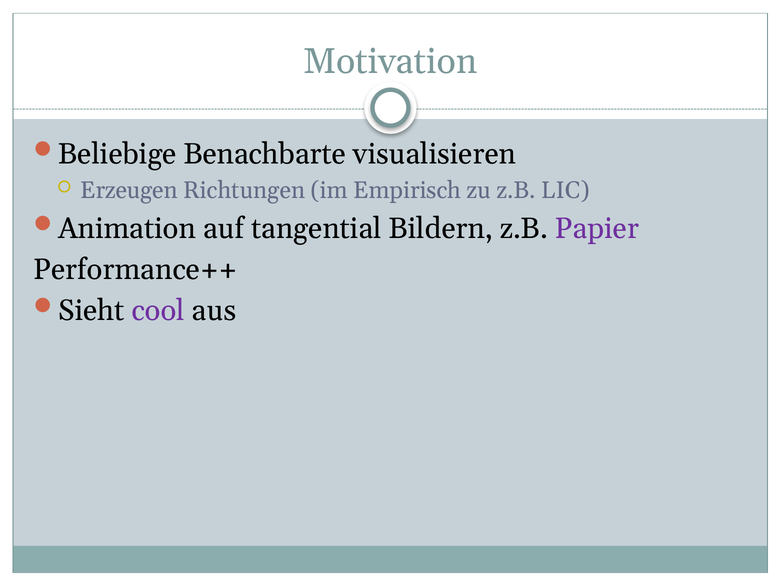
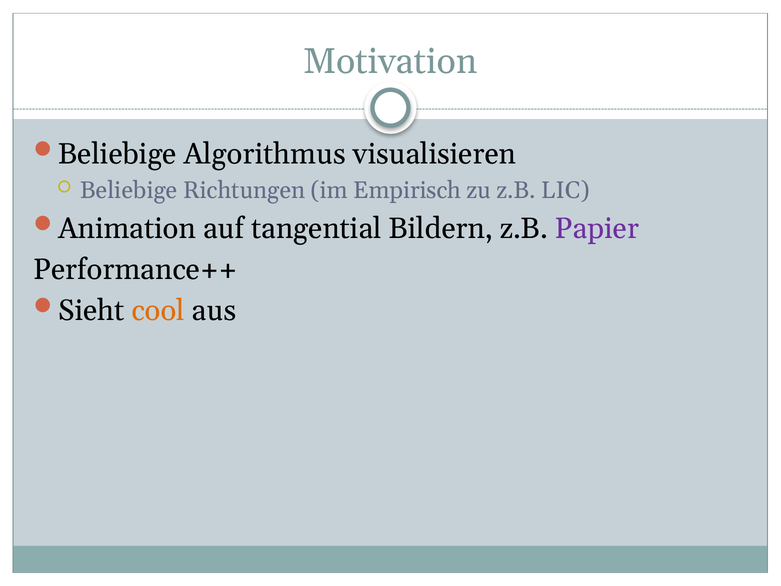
Benachbarte: Benachbarte -> Algorithmus
Erzeugen at (129, 190): Erzeugen -> Beliebige
cool colour: purple -> orange
